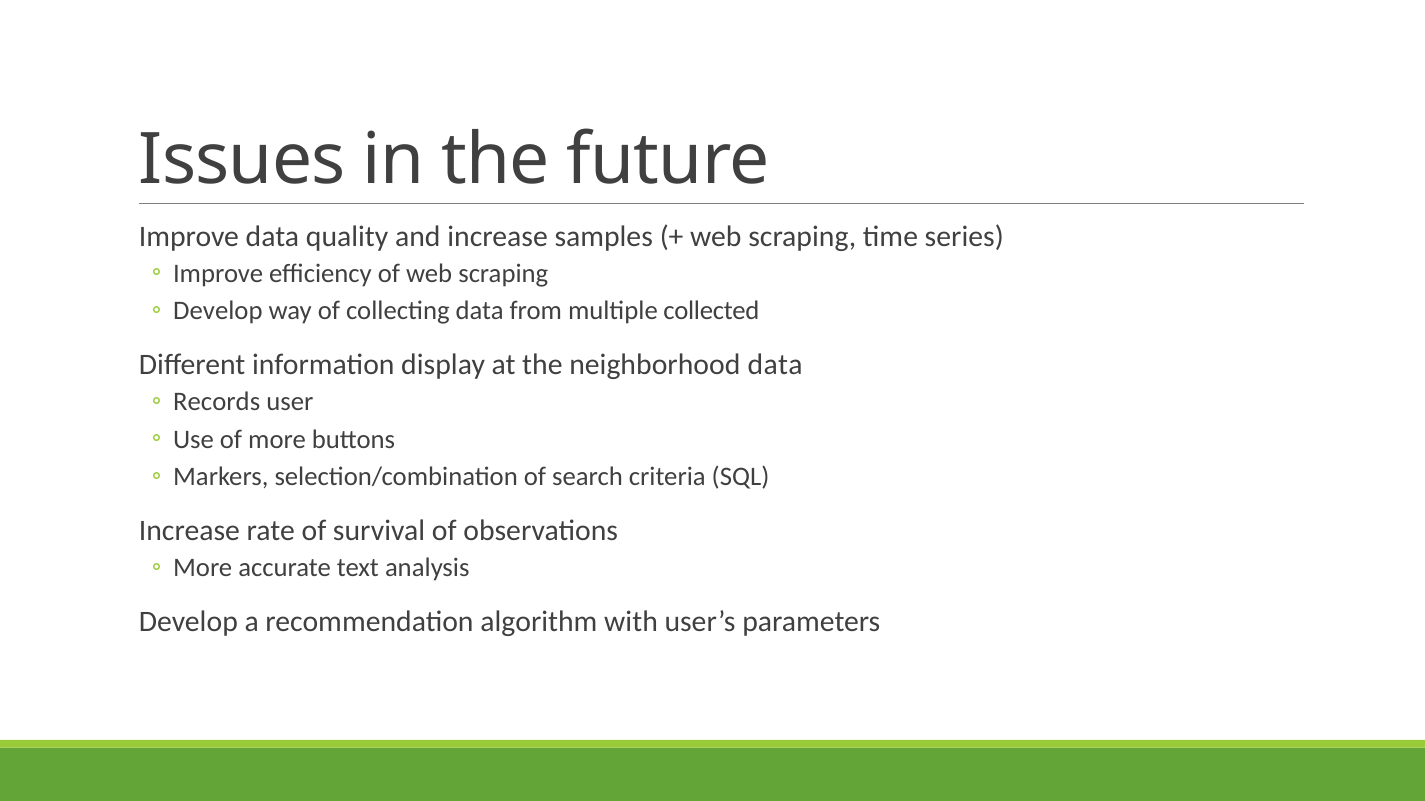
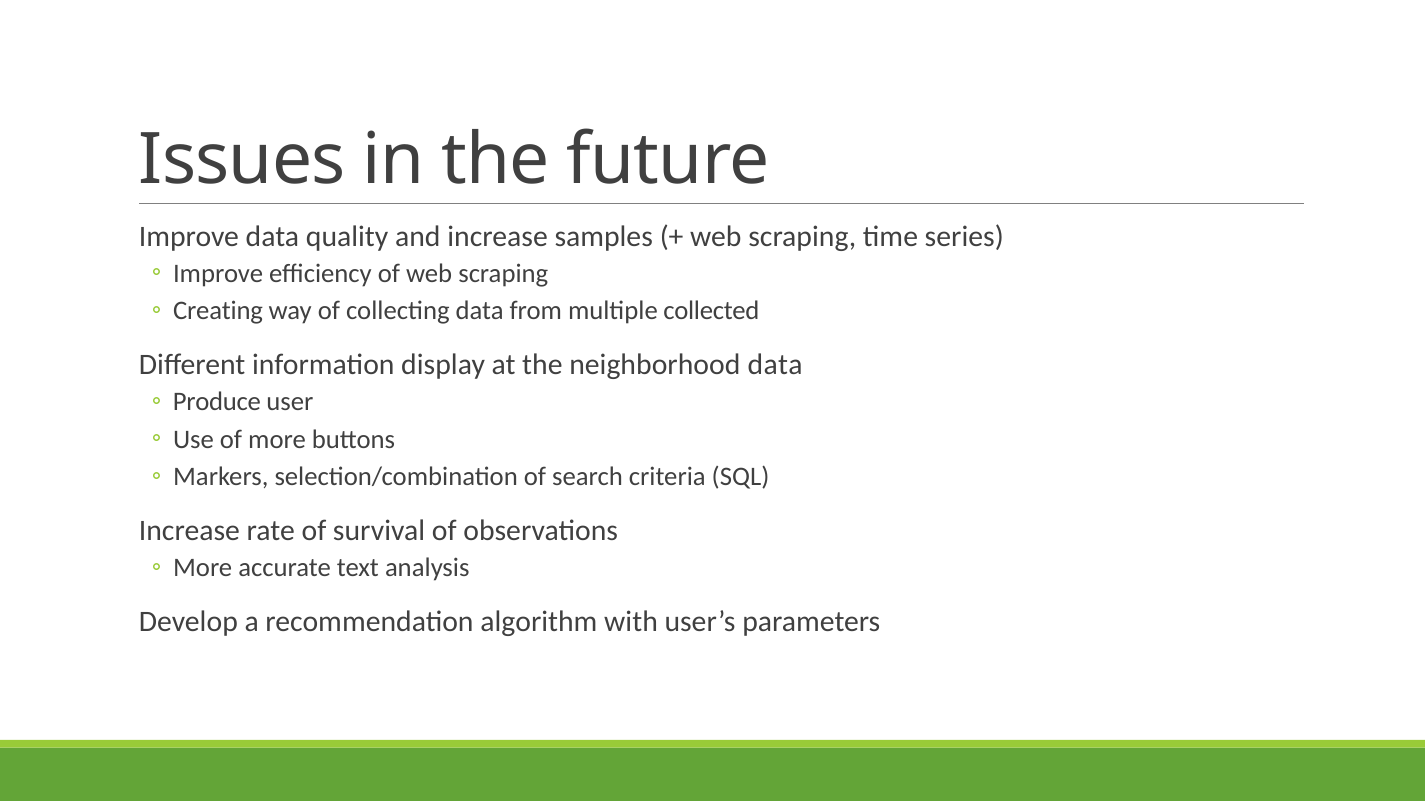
Develop at (218, 311): Develop -> Creating
Records: Records -> Produce
